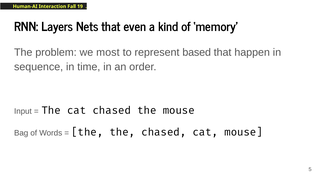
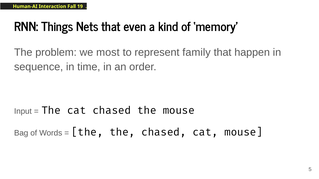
Layers: Layers -> Things
based: based -> family
